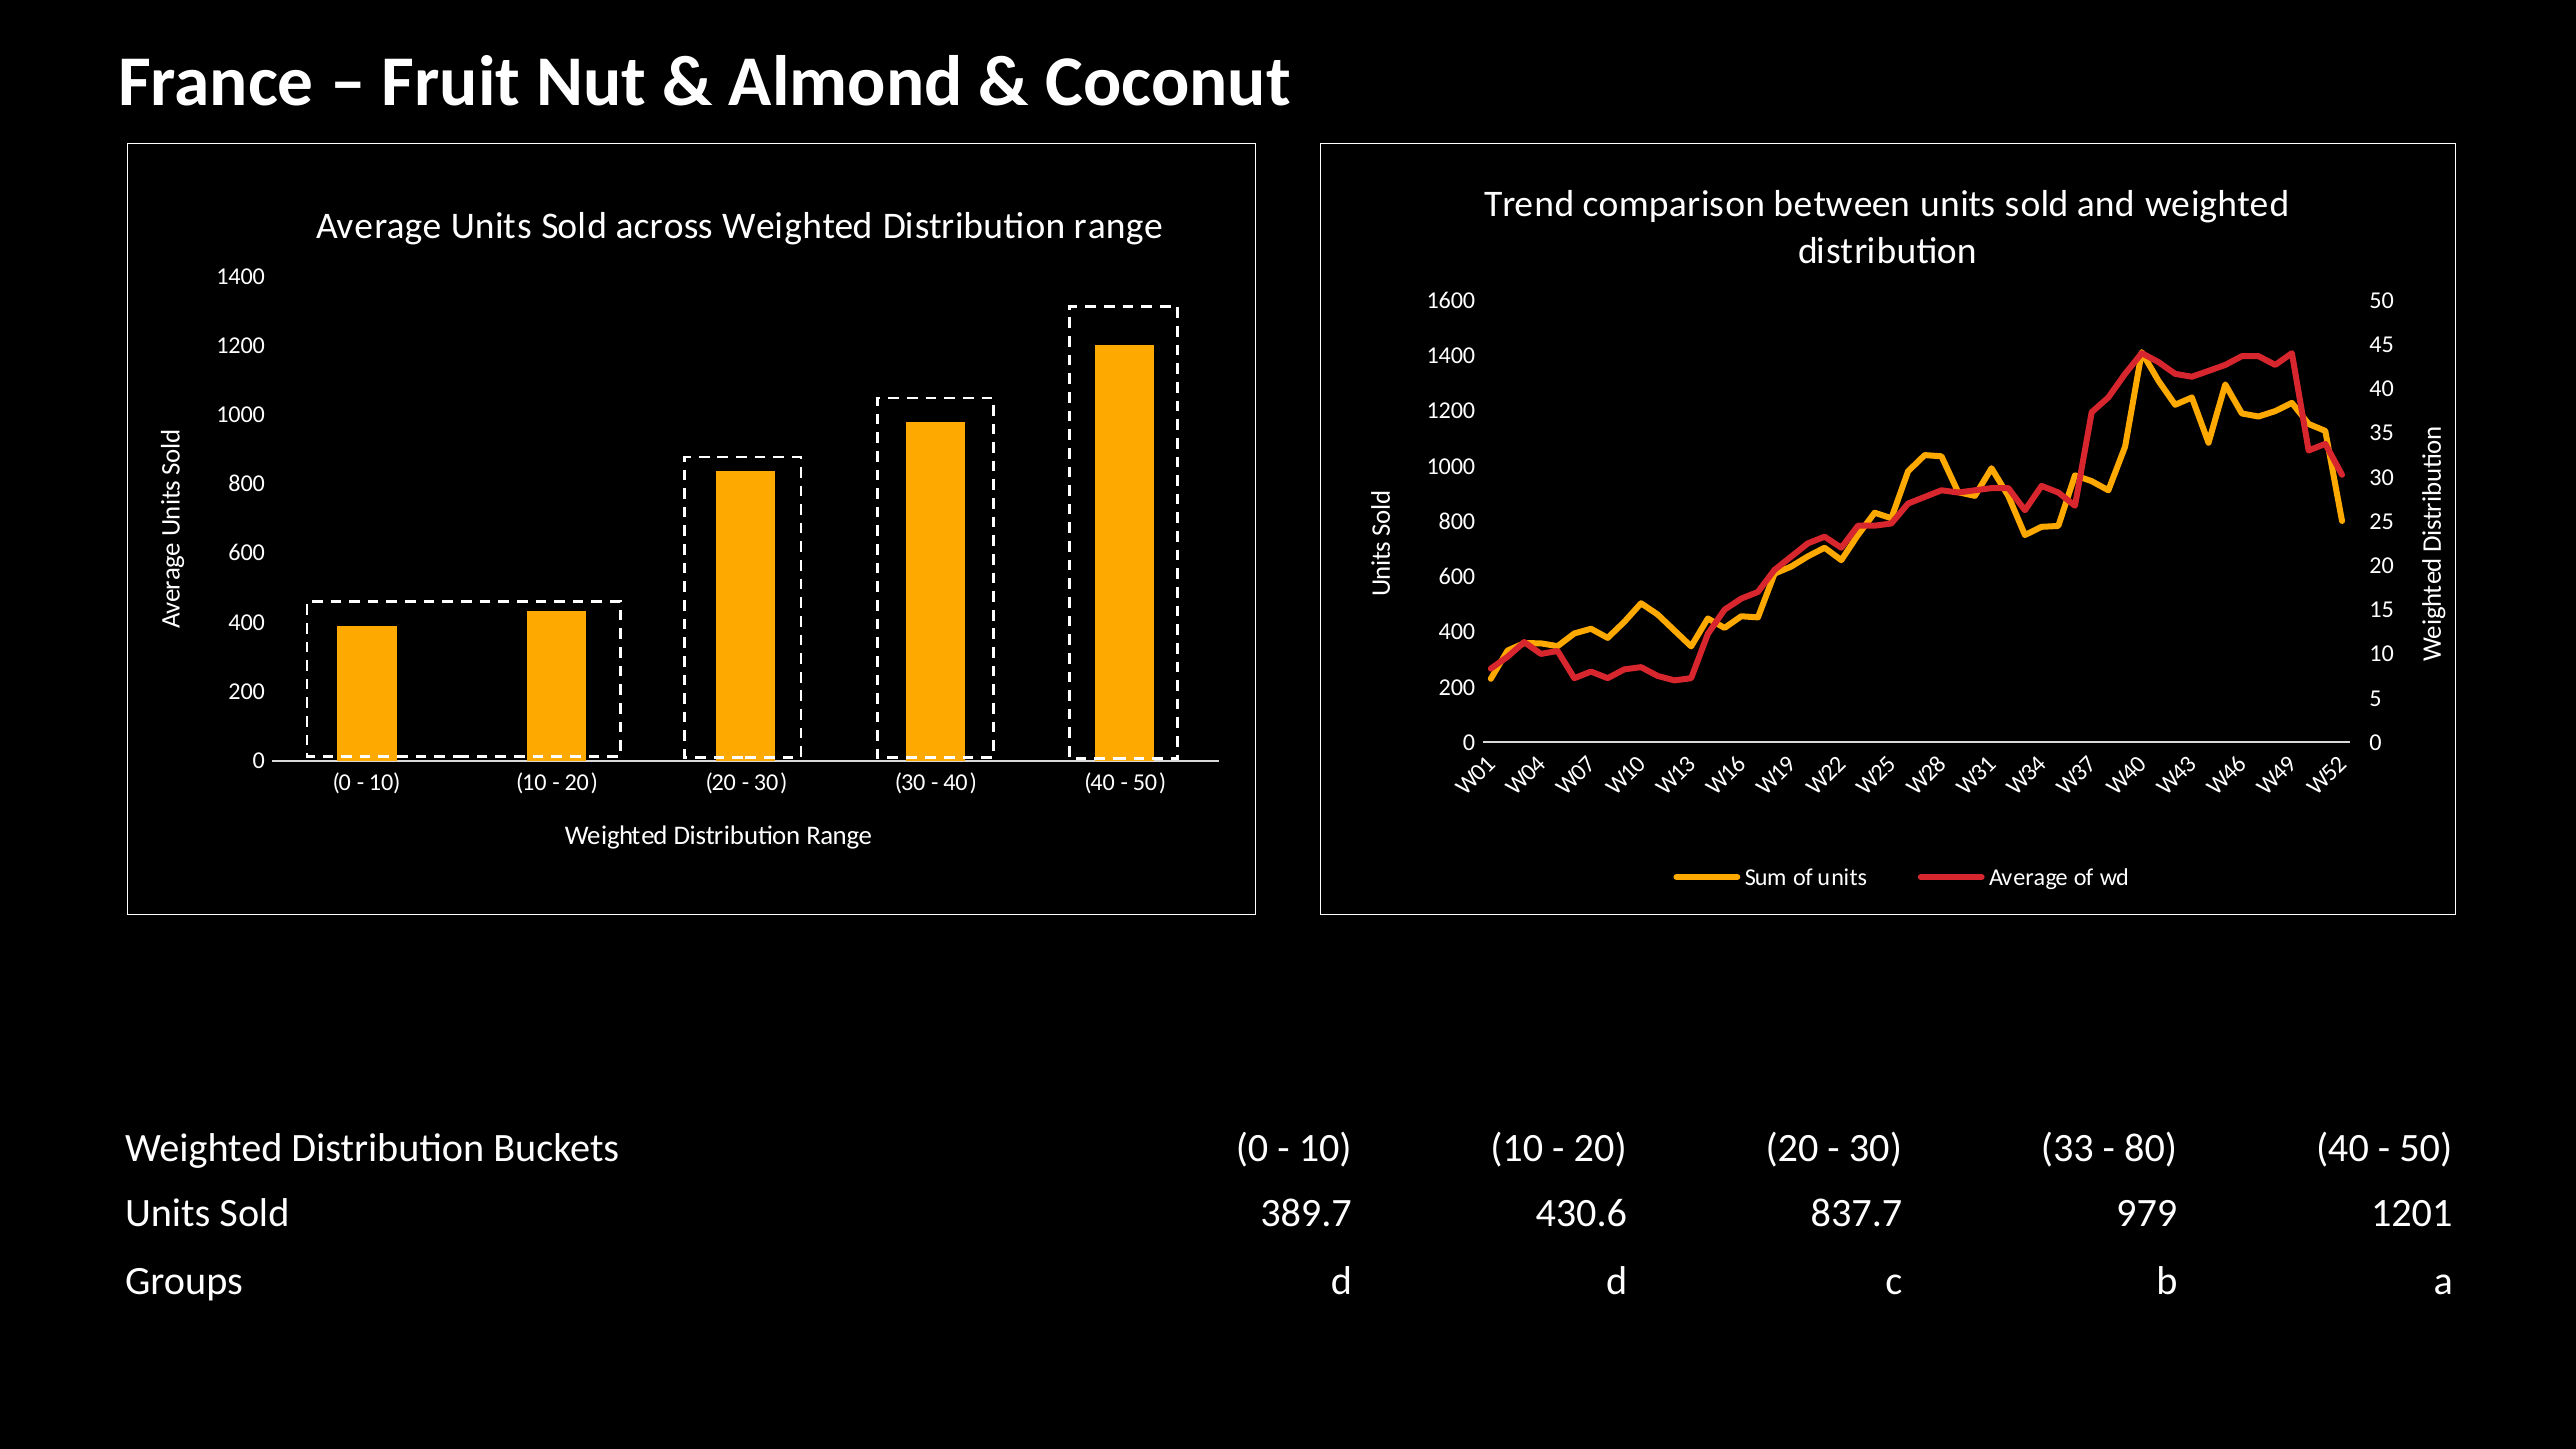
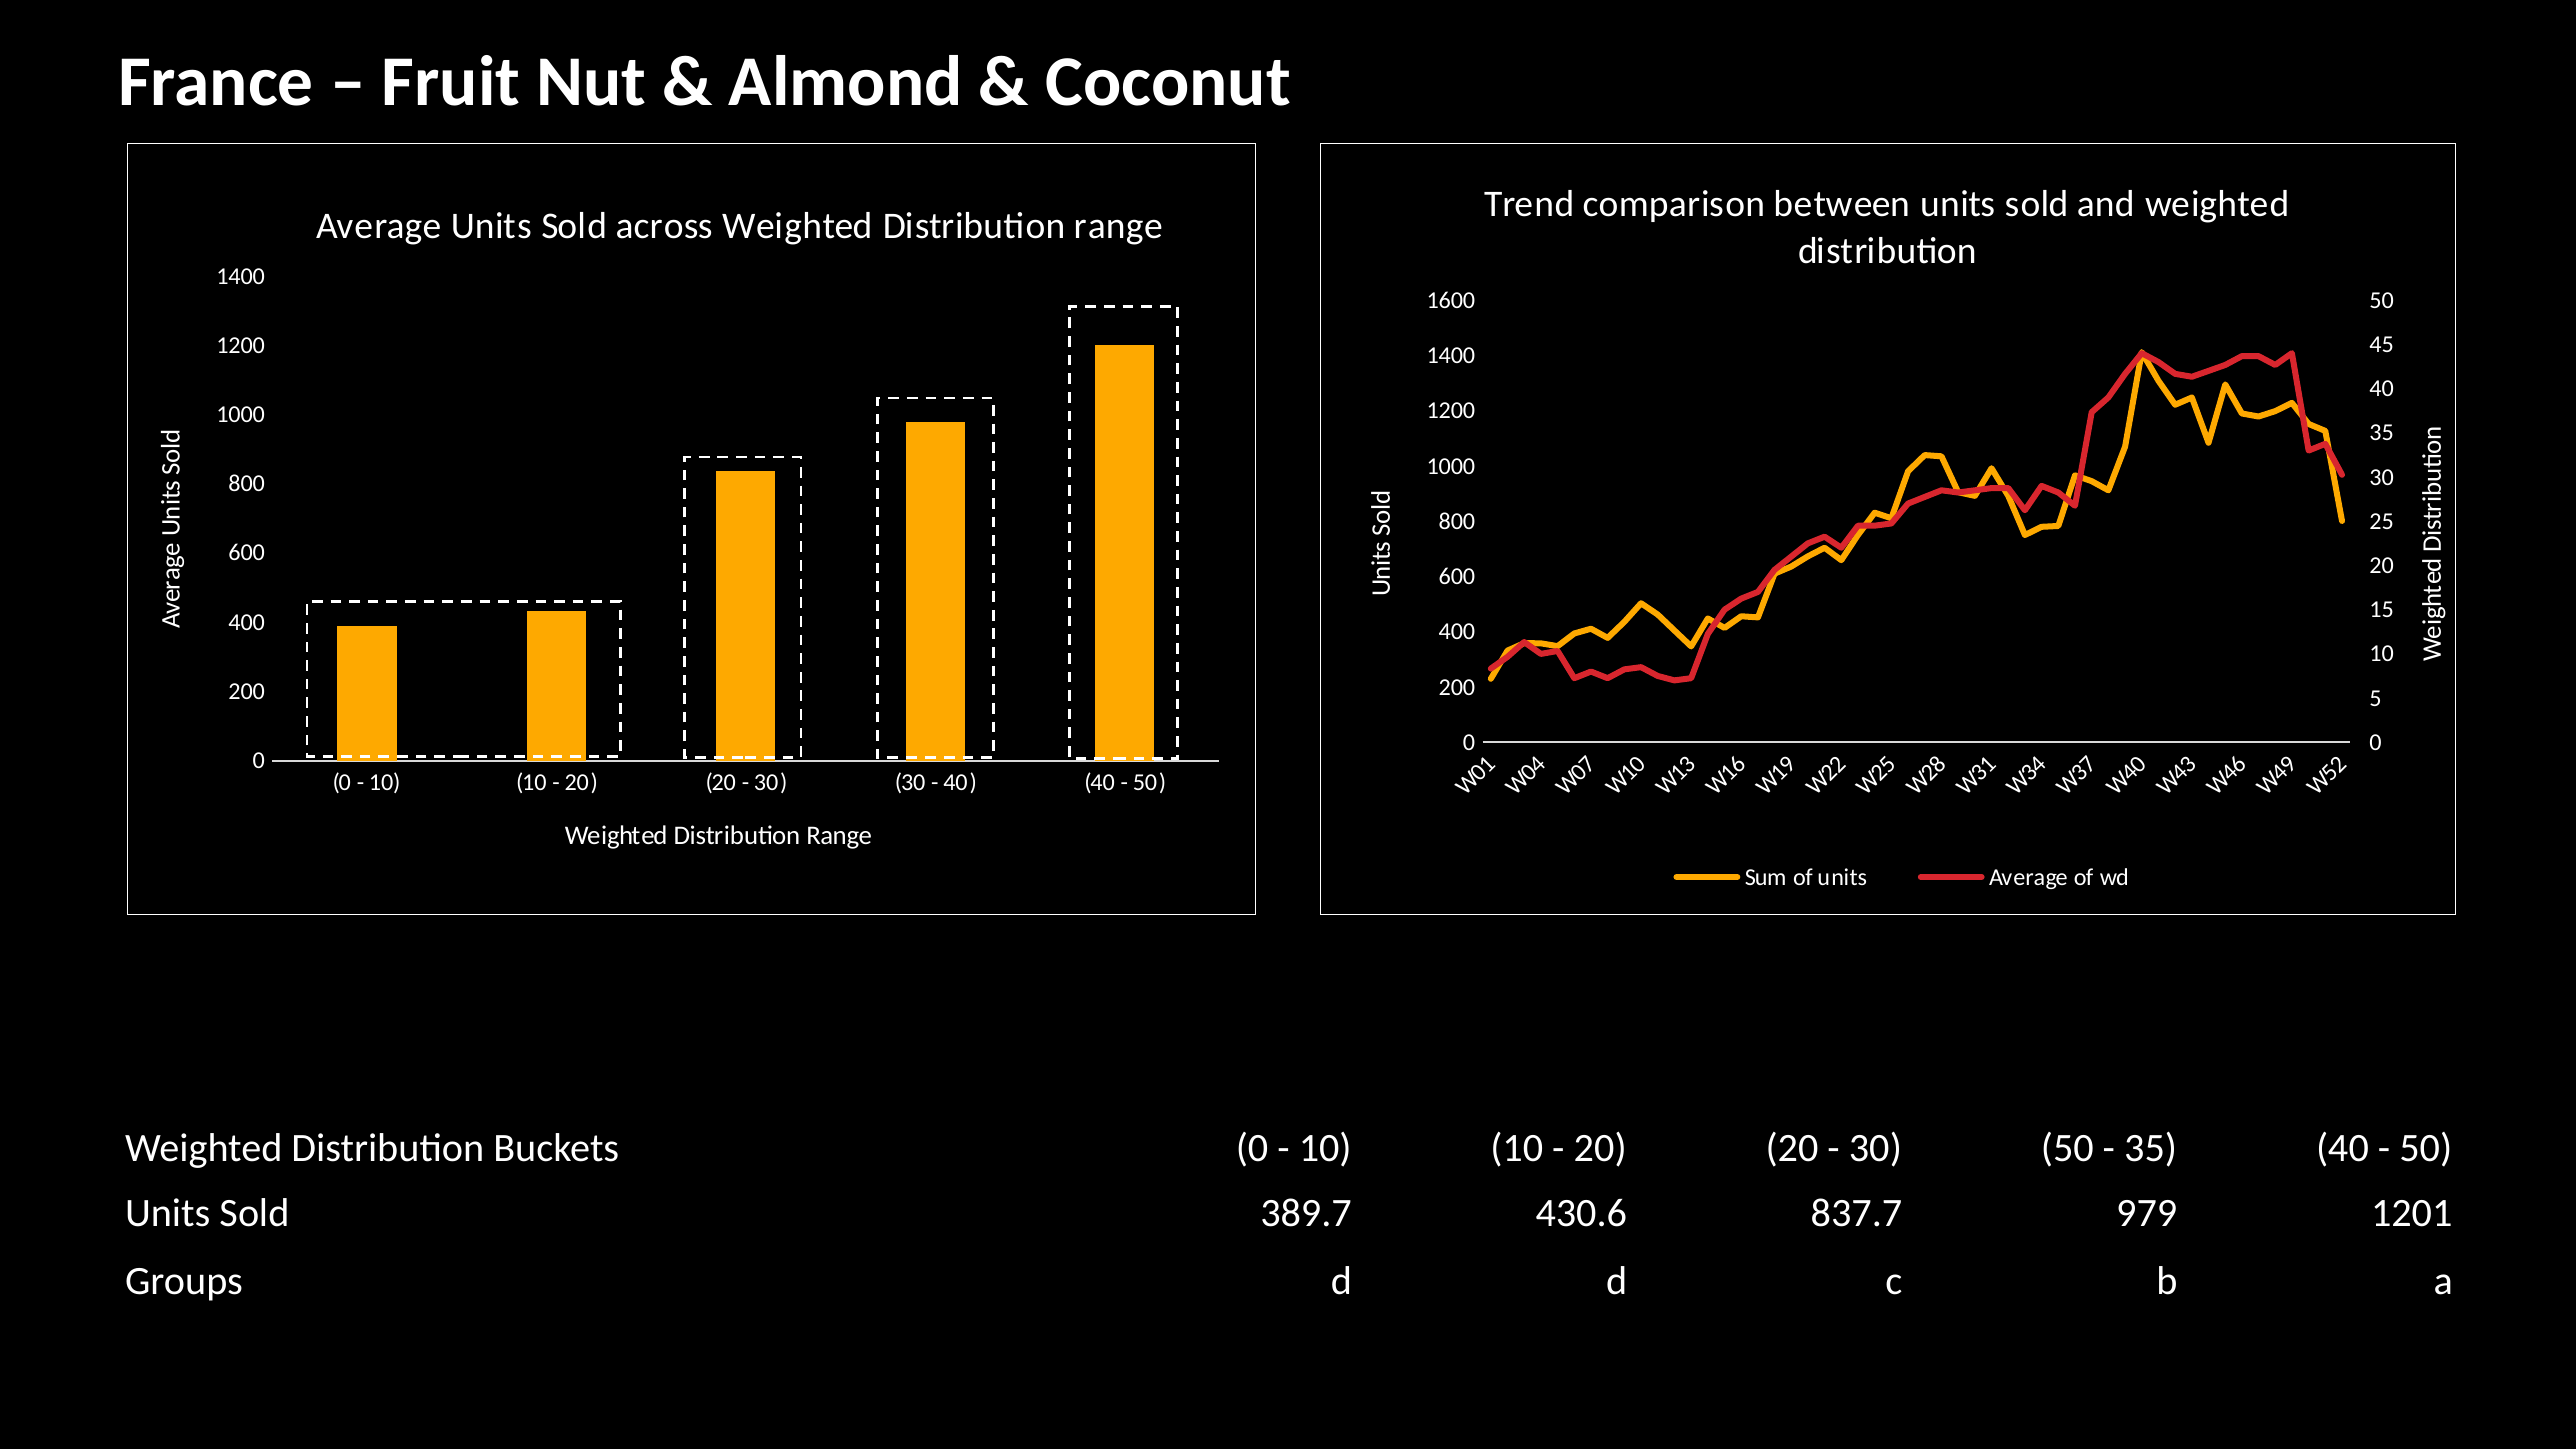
30 33: 33 -> 50
80 at (2151, 1148): 80 -> 35
